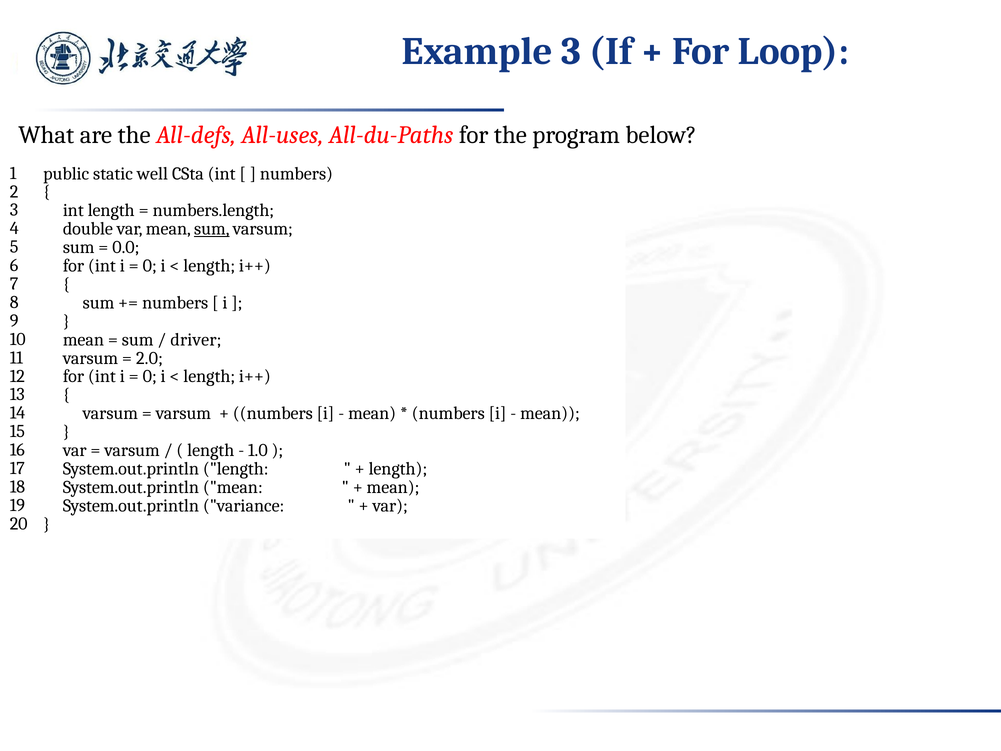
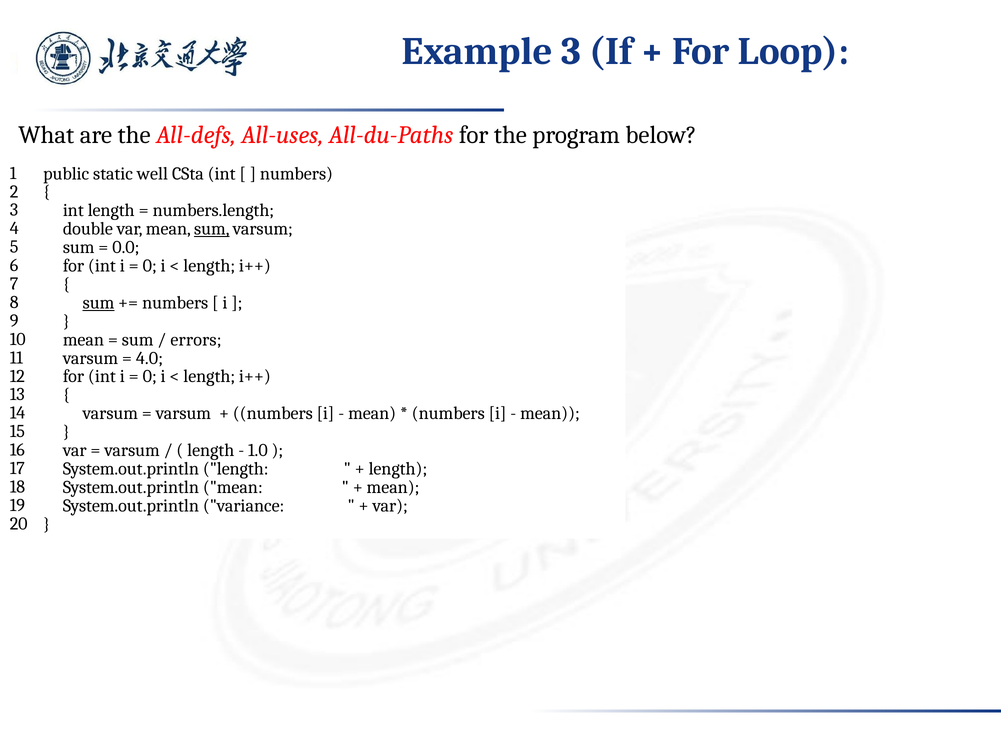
sum at (99, 303) underline: none -> present
driver: driver -> errors
2.0: 2.0 -> 4.0
